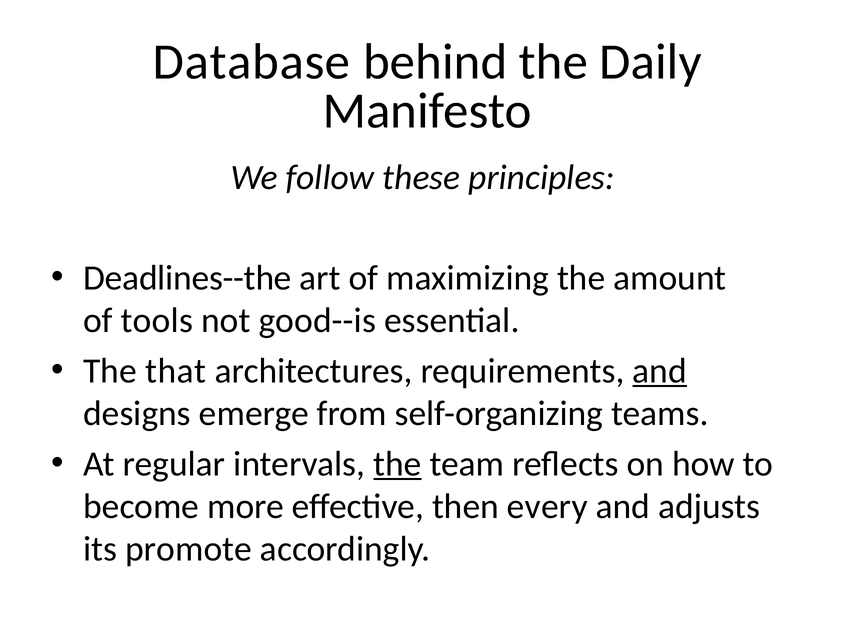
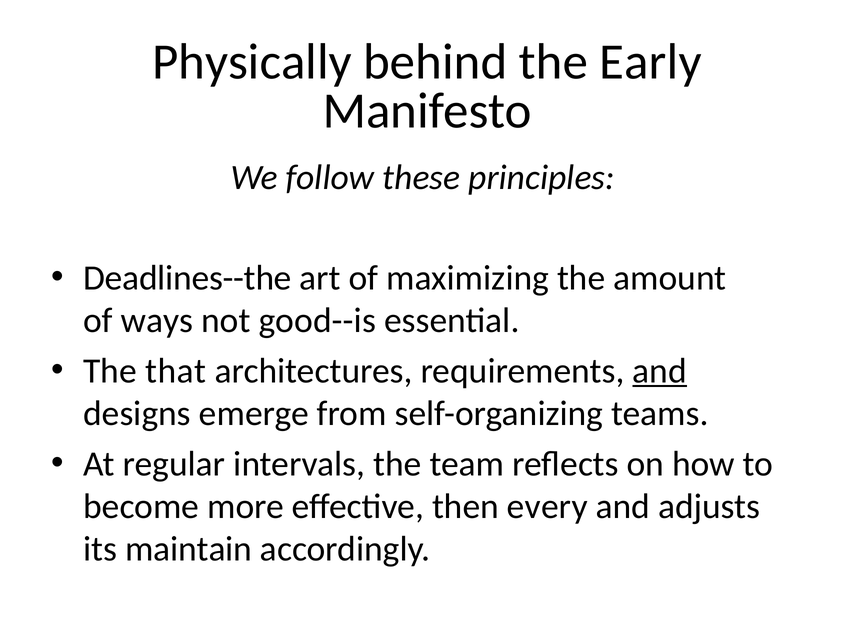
Database: Database -> Physically
Daily: Daily -> Early
tools: tools -> ways
the at (397, 464) underline: present -> none
promote: promote -> maintain
